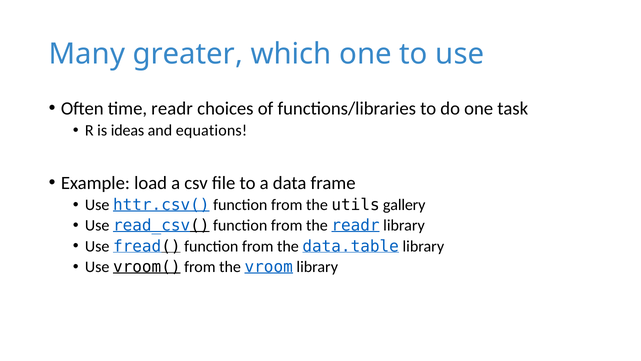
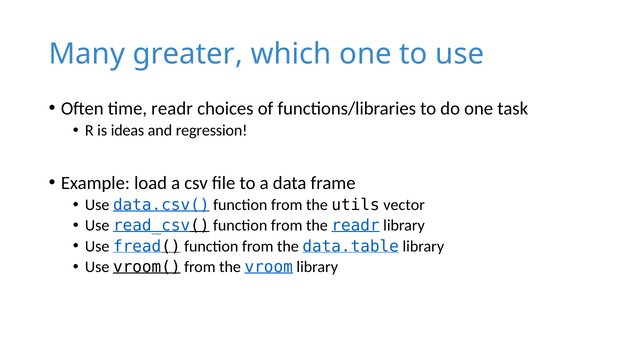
equations: equations -> regression
httr.csv(: httr.csv( -> data.csv(
gallery: gallery -> vector
